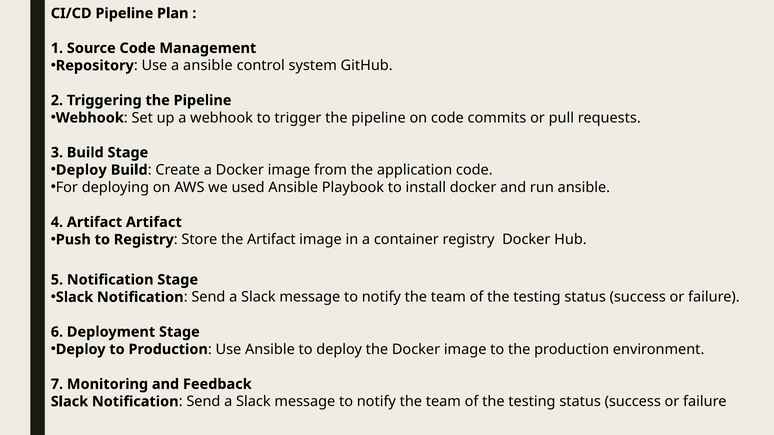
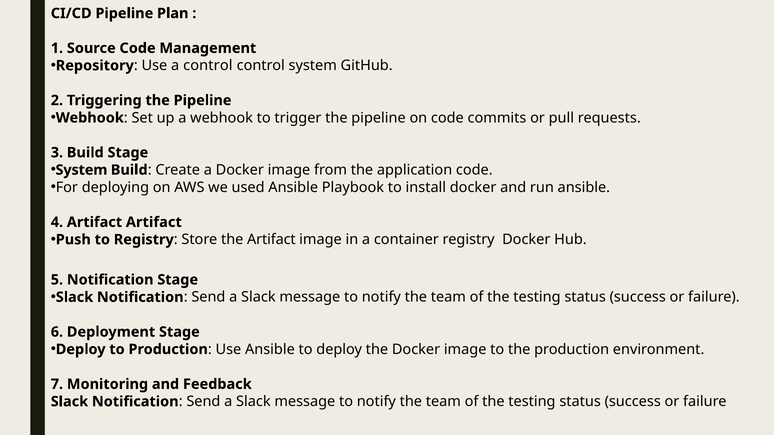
a ansible: ansible -> control
Deploy at (81, 170): Deploy -> System
